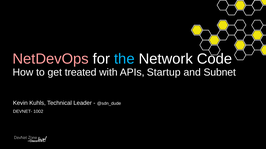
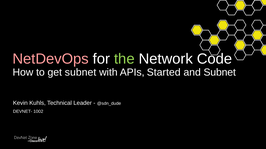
the colour: light blue -> light green
get treated: treated -> subnet
Startup: Startup -> Started
